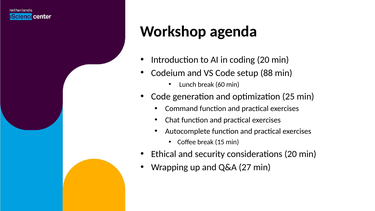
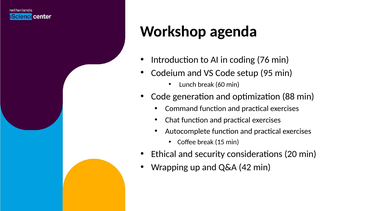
coding 20: 20 -> 76
88: 88 -> 95
25: 25 -> 88
27: 27 -> 42
